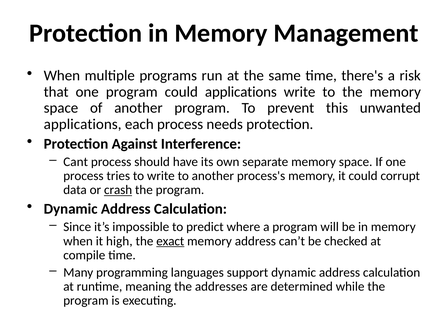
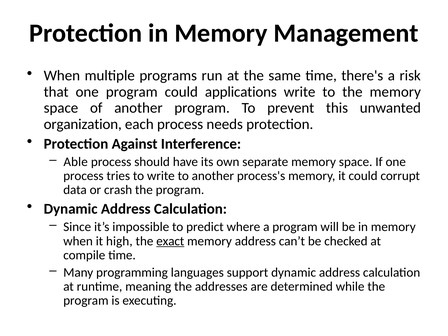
applications at (83, 124): applications -> organization
Cant: Cant -> Able
crash underline: present -> none
